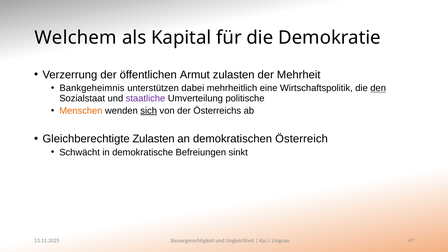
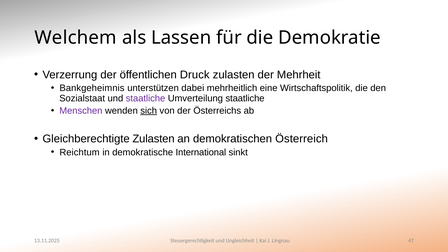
Kapital: Kapital -> Lassen
Armut: Armut -> Druck
den underline: present -> none
Umverteilung politische: politische -> staatliche
Menschen colour: orange -> purple
Schwächt: Schwächt -> Reichtum
Befreiungen: Befreiungen -> International
